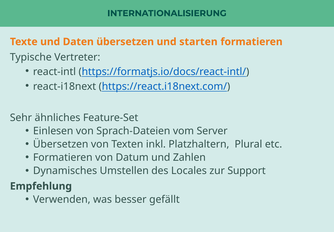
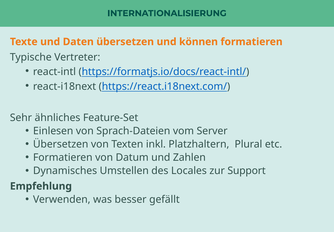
starten: starten -> können
